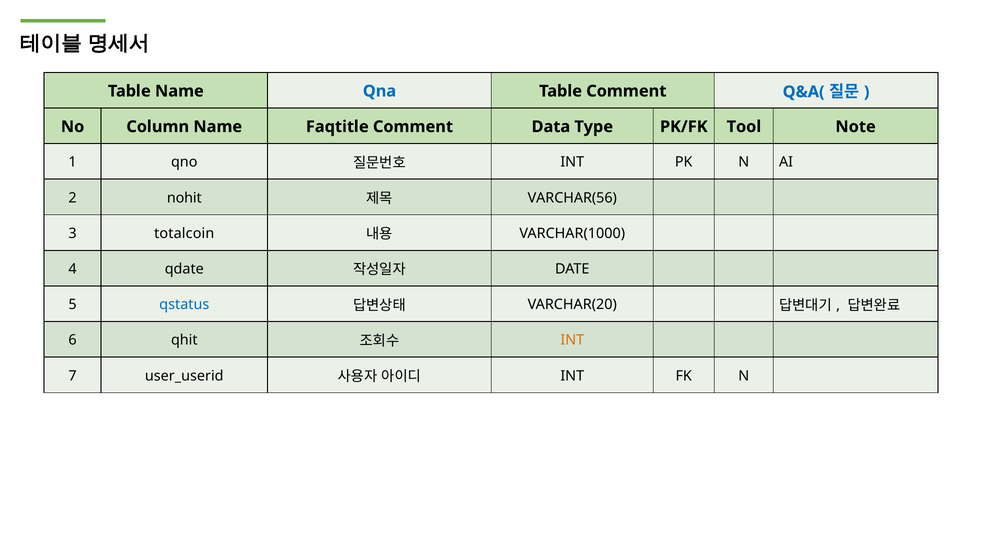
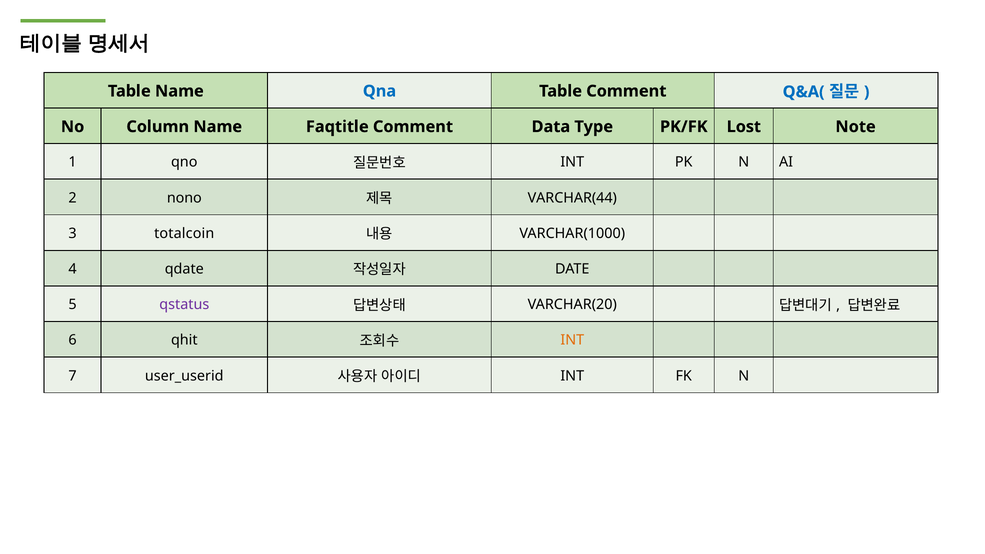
Tool: Tool -> Lost
nohit: nohit -> nono
VARCHAR(56: VARCHAR(56 -> VARCHAR(44
qstatus colour: blue -> purple
